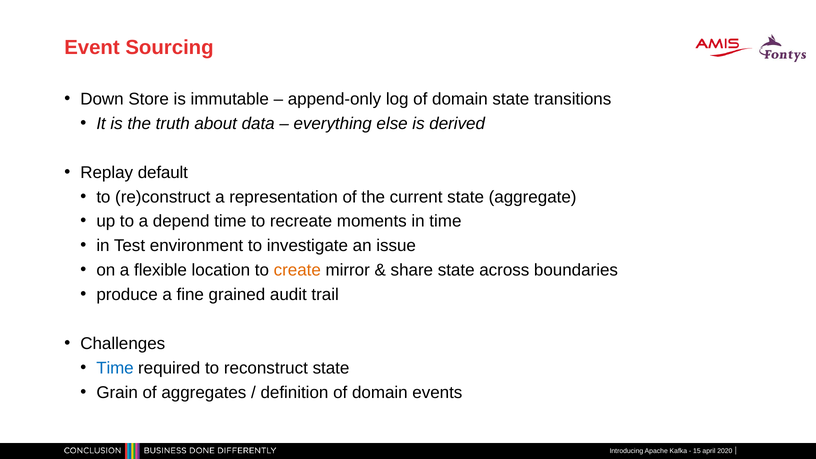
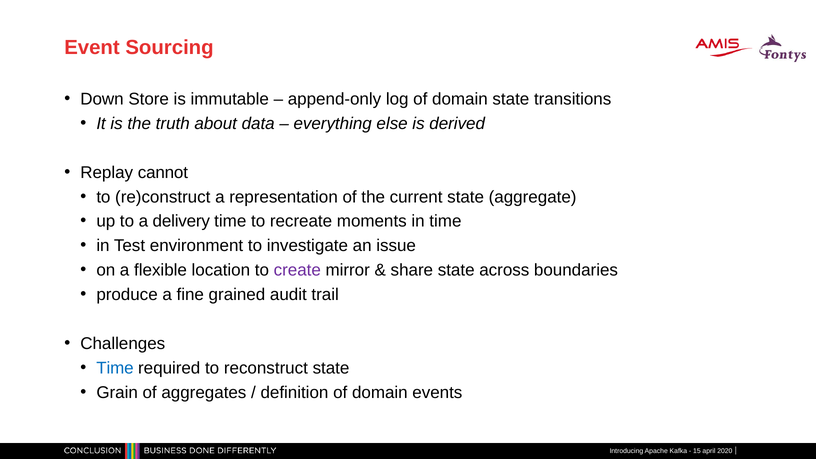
default: default -> cannot
depend: depend -> delivery
create colour: orange -> purple
